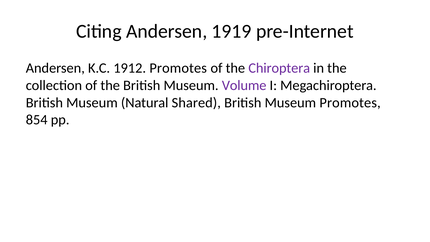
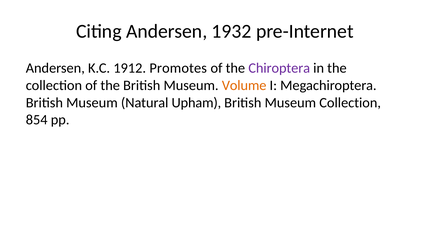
1919: 1919 -> 1932
Volume colour: purple -> orange
Shared: Shared -> Upham
Museum Promotes: Promotes -> Collection
